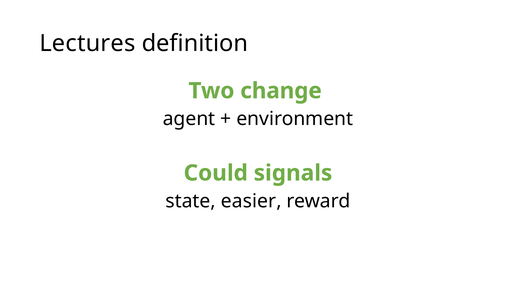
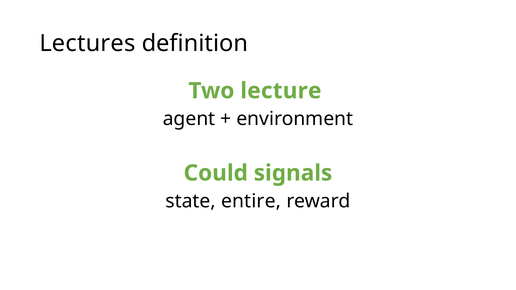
change: change -> lecture
easier: easier -> entire
